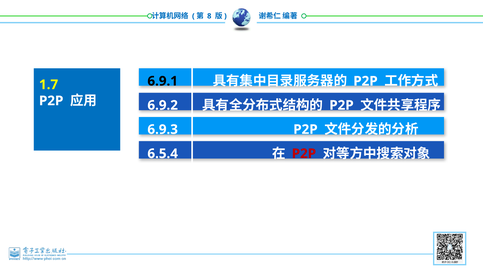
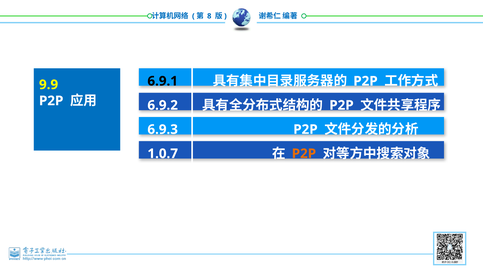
1.7: 1.7 -> 9.9
6.5.4: 6.5.4 -> 1.0.7
P2P at (304, 153) colour: red -> orange
